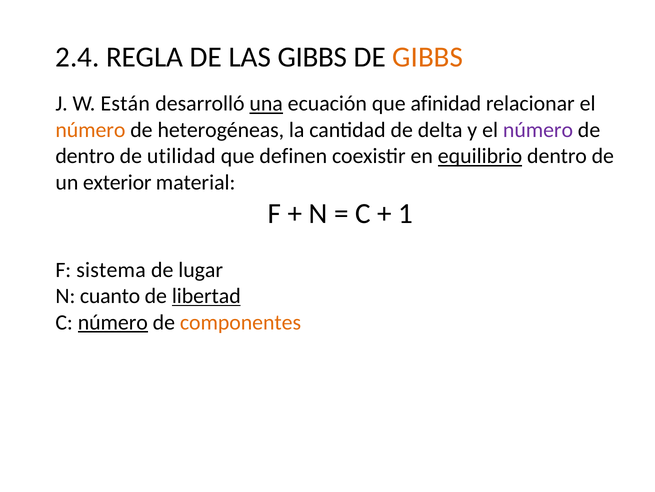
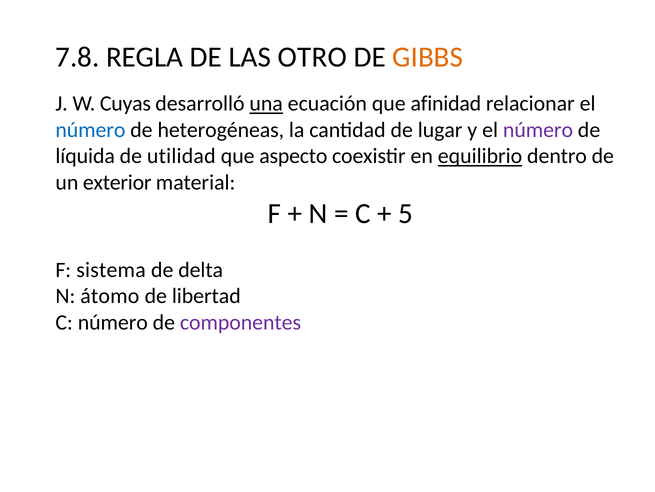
2.4: 2.4 -> 7.8
LAS GIBBS: GIBBS -> OTRO
Están: Están -> Cuyas
número at (90, 130) colour: orange -> blue
delta: delta -> lugar
dentro at (85, 156): dentro -> líquida
definen: definen -> aspecto
1: 1 -> 5
lugar: lugar -> delta
cuanto: cuanto -> átomo
libertad underline: present -> none
número at (113, 322) underline: present -> none
componentes colour: orange -> purple
